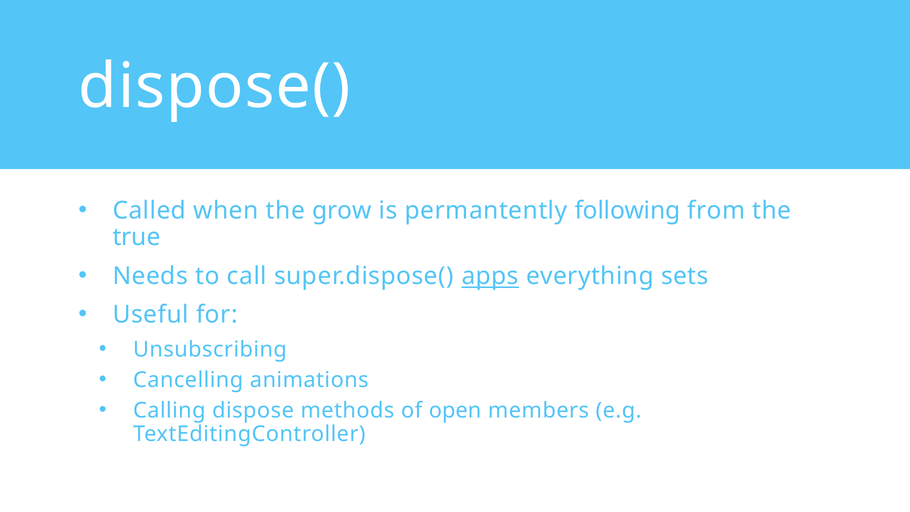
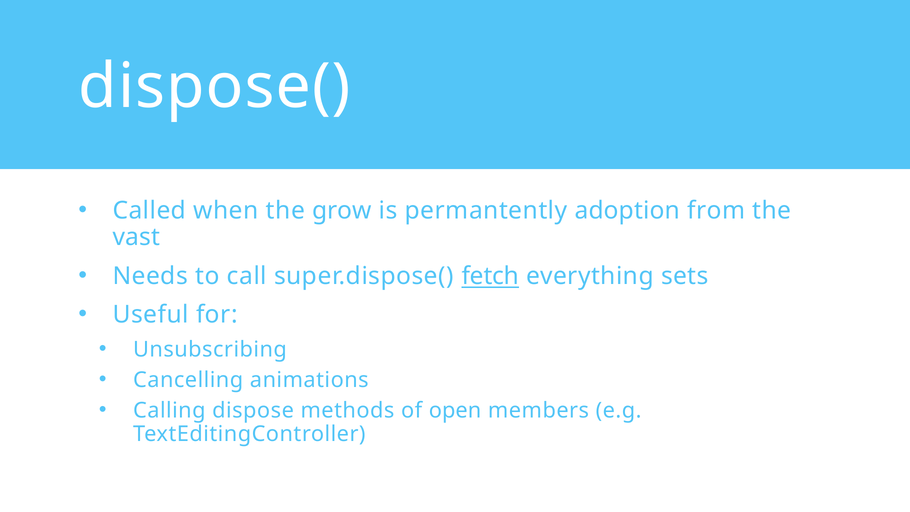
following: following -> adoption
true: true -> vast
apps: apps -> fetch
